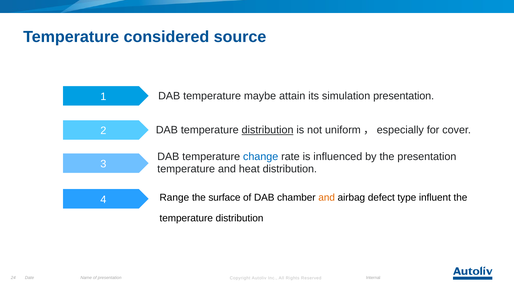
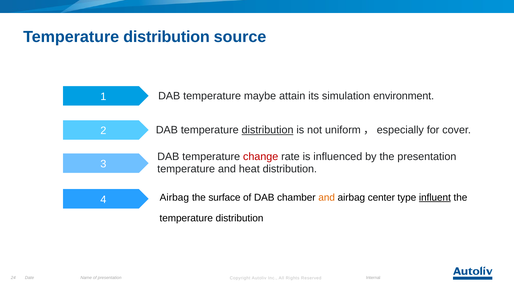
considered at (166, 37): considered -> distribution
simulation presentation: presentation -> environment
change colour: blue -> red
4 Range: Range -> Airbag
defect: defect -> center
influent underline: none -> present
